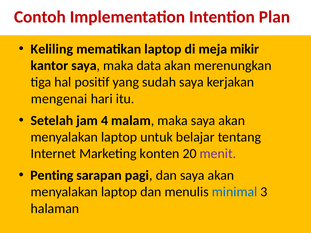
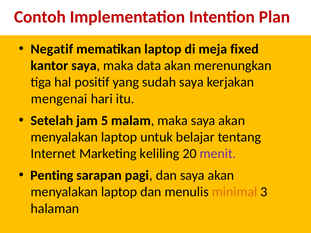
Keliling: Keliling -> Negatif
mikir: mikir -> fixed
4: 4 -> 5
konten: konten -> keliling
minimal colour: blue -> orange
